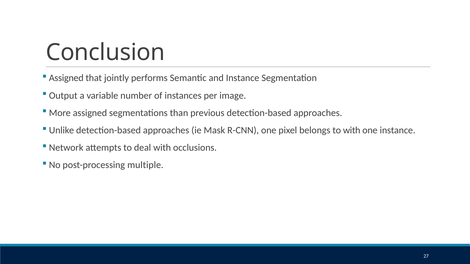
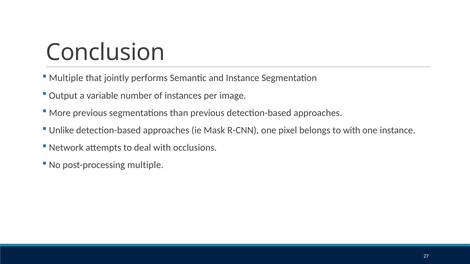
Assigned at (66, 78): Assigned -> Multiple
More assigned: assigned -> previous
